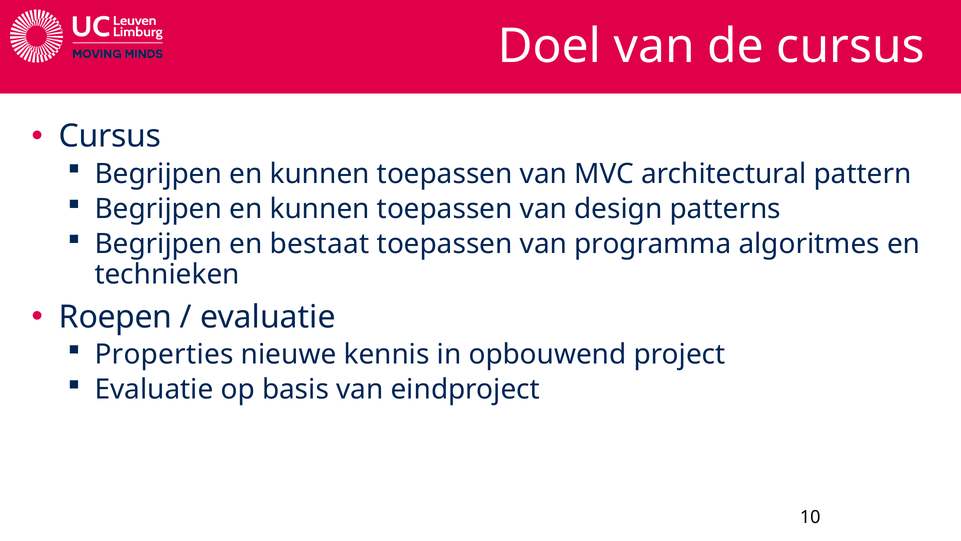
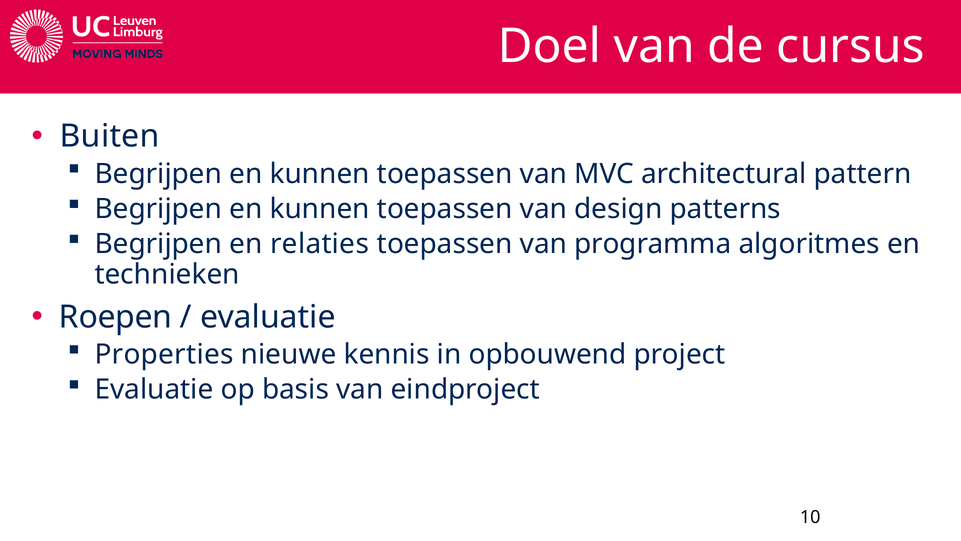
Cursus at (110, 136): Cursus -> Buiten
bestaat: bestaat -> relaties
